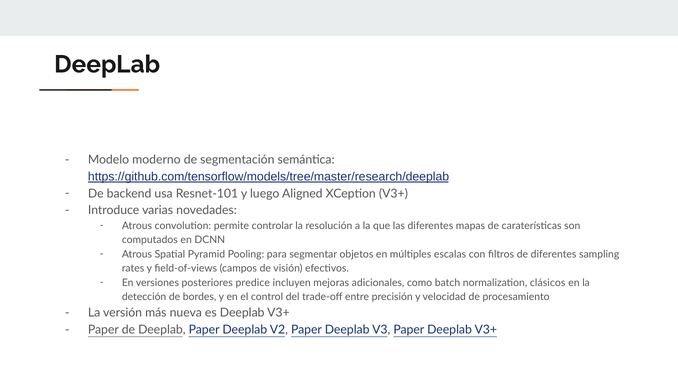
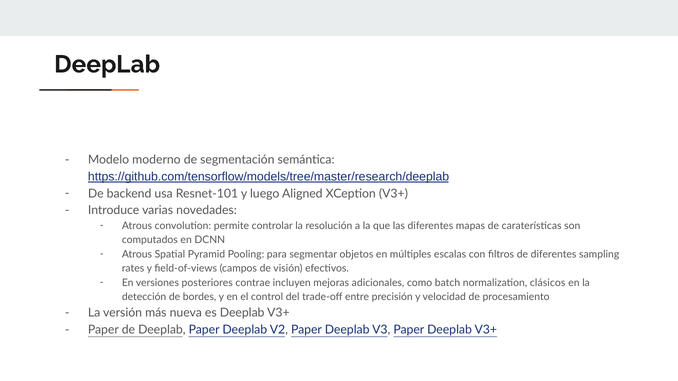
predice: predice -> contrae
